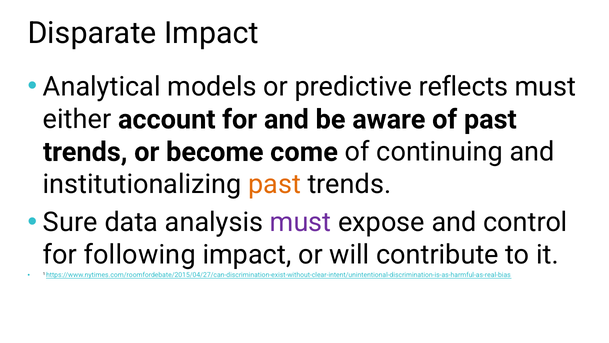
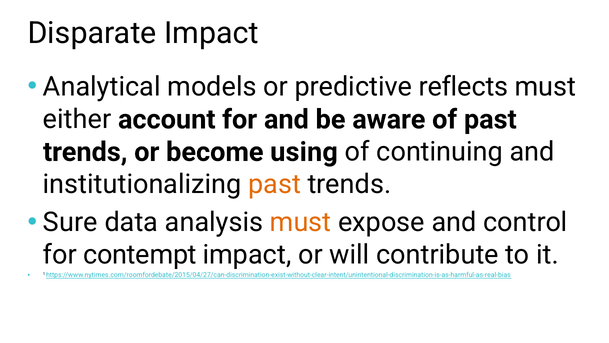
come: come -> using
must at (301, 222) colour: purple -> orange
following: following -> contempt
